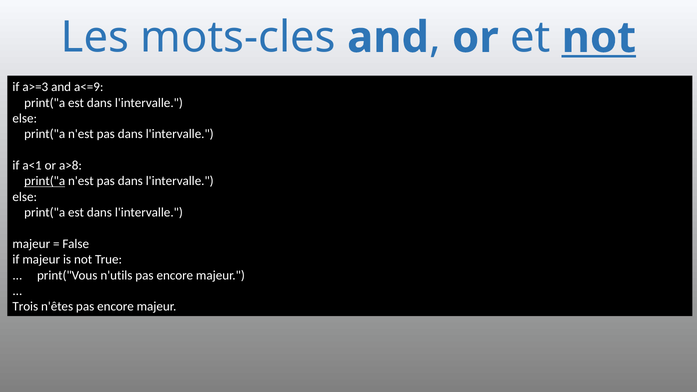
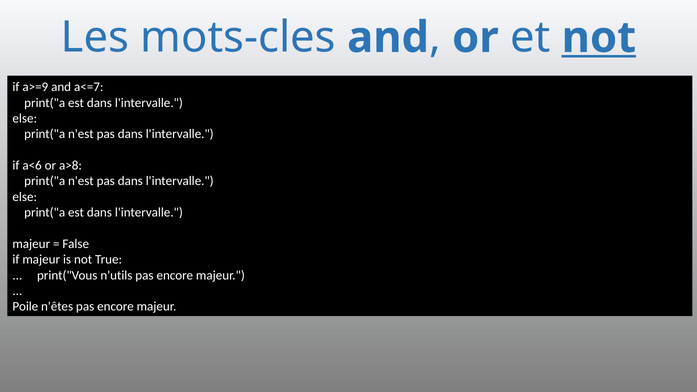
a>=3: a>=3 -> a>=9
a<=9: a<=9 -> a<=7
a<1: a<1 -> a<6
print("a at (45, 181) underline: present -> none
Trois: Trois -> Poile
